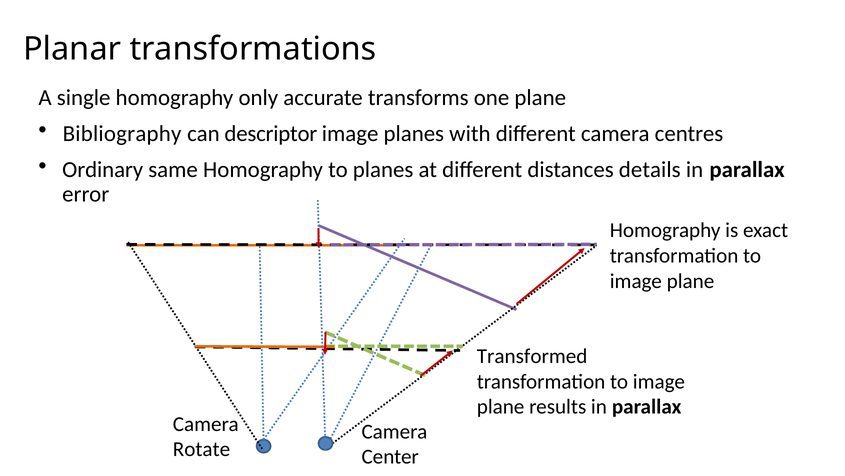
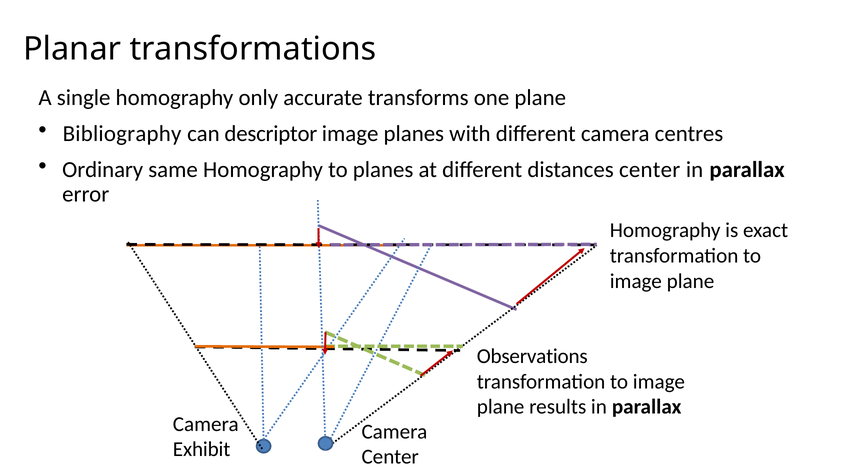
distances details: details -> center
Transformed: Transformed -> Observations
Rotate: Rotate -> Exhibit
